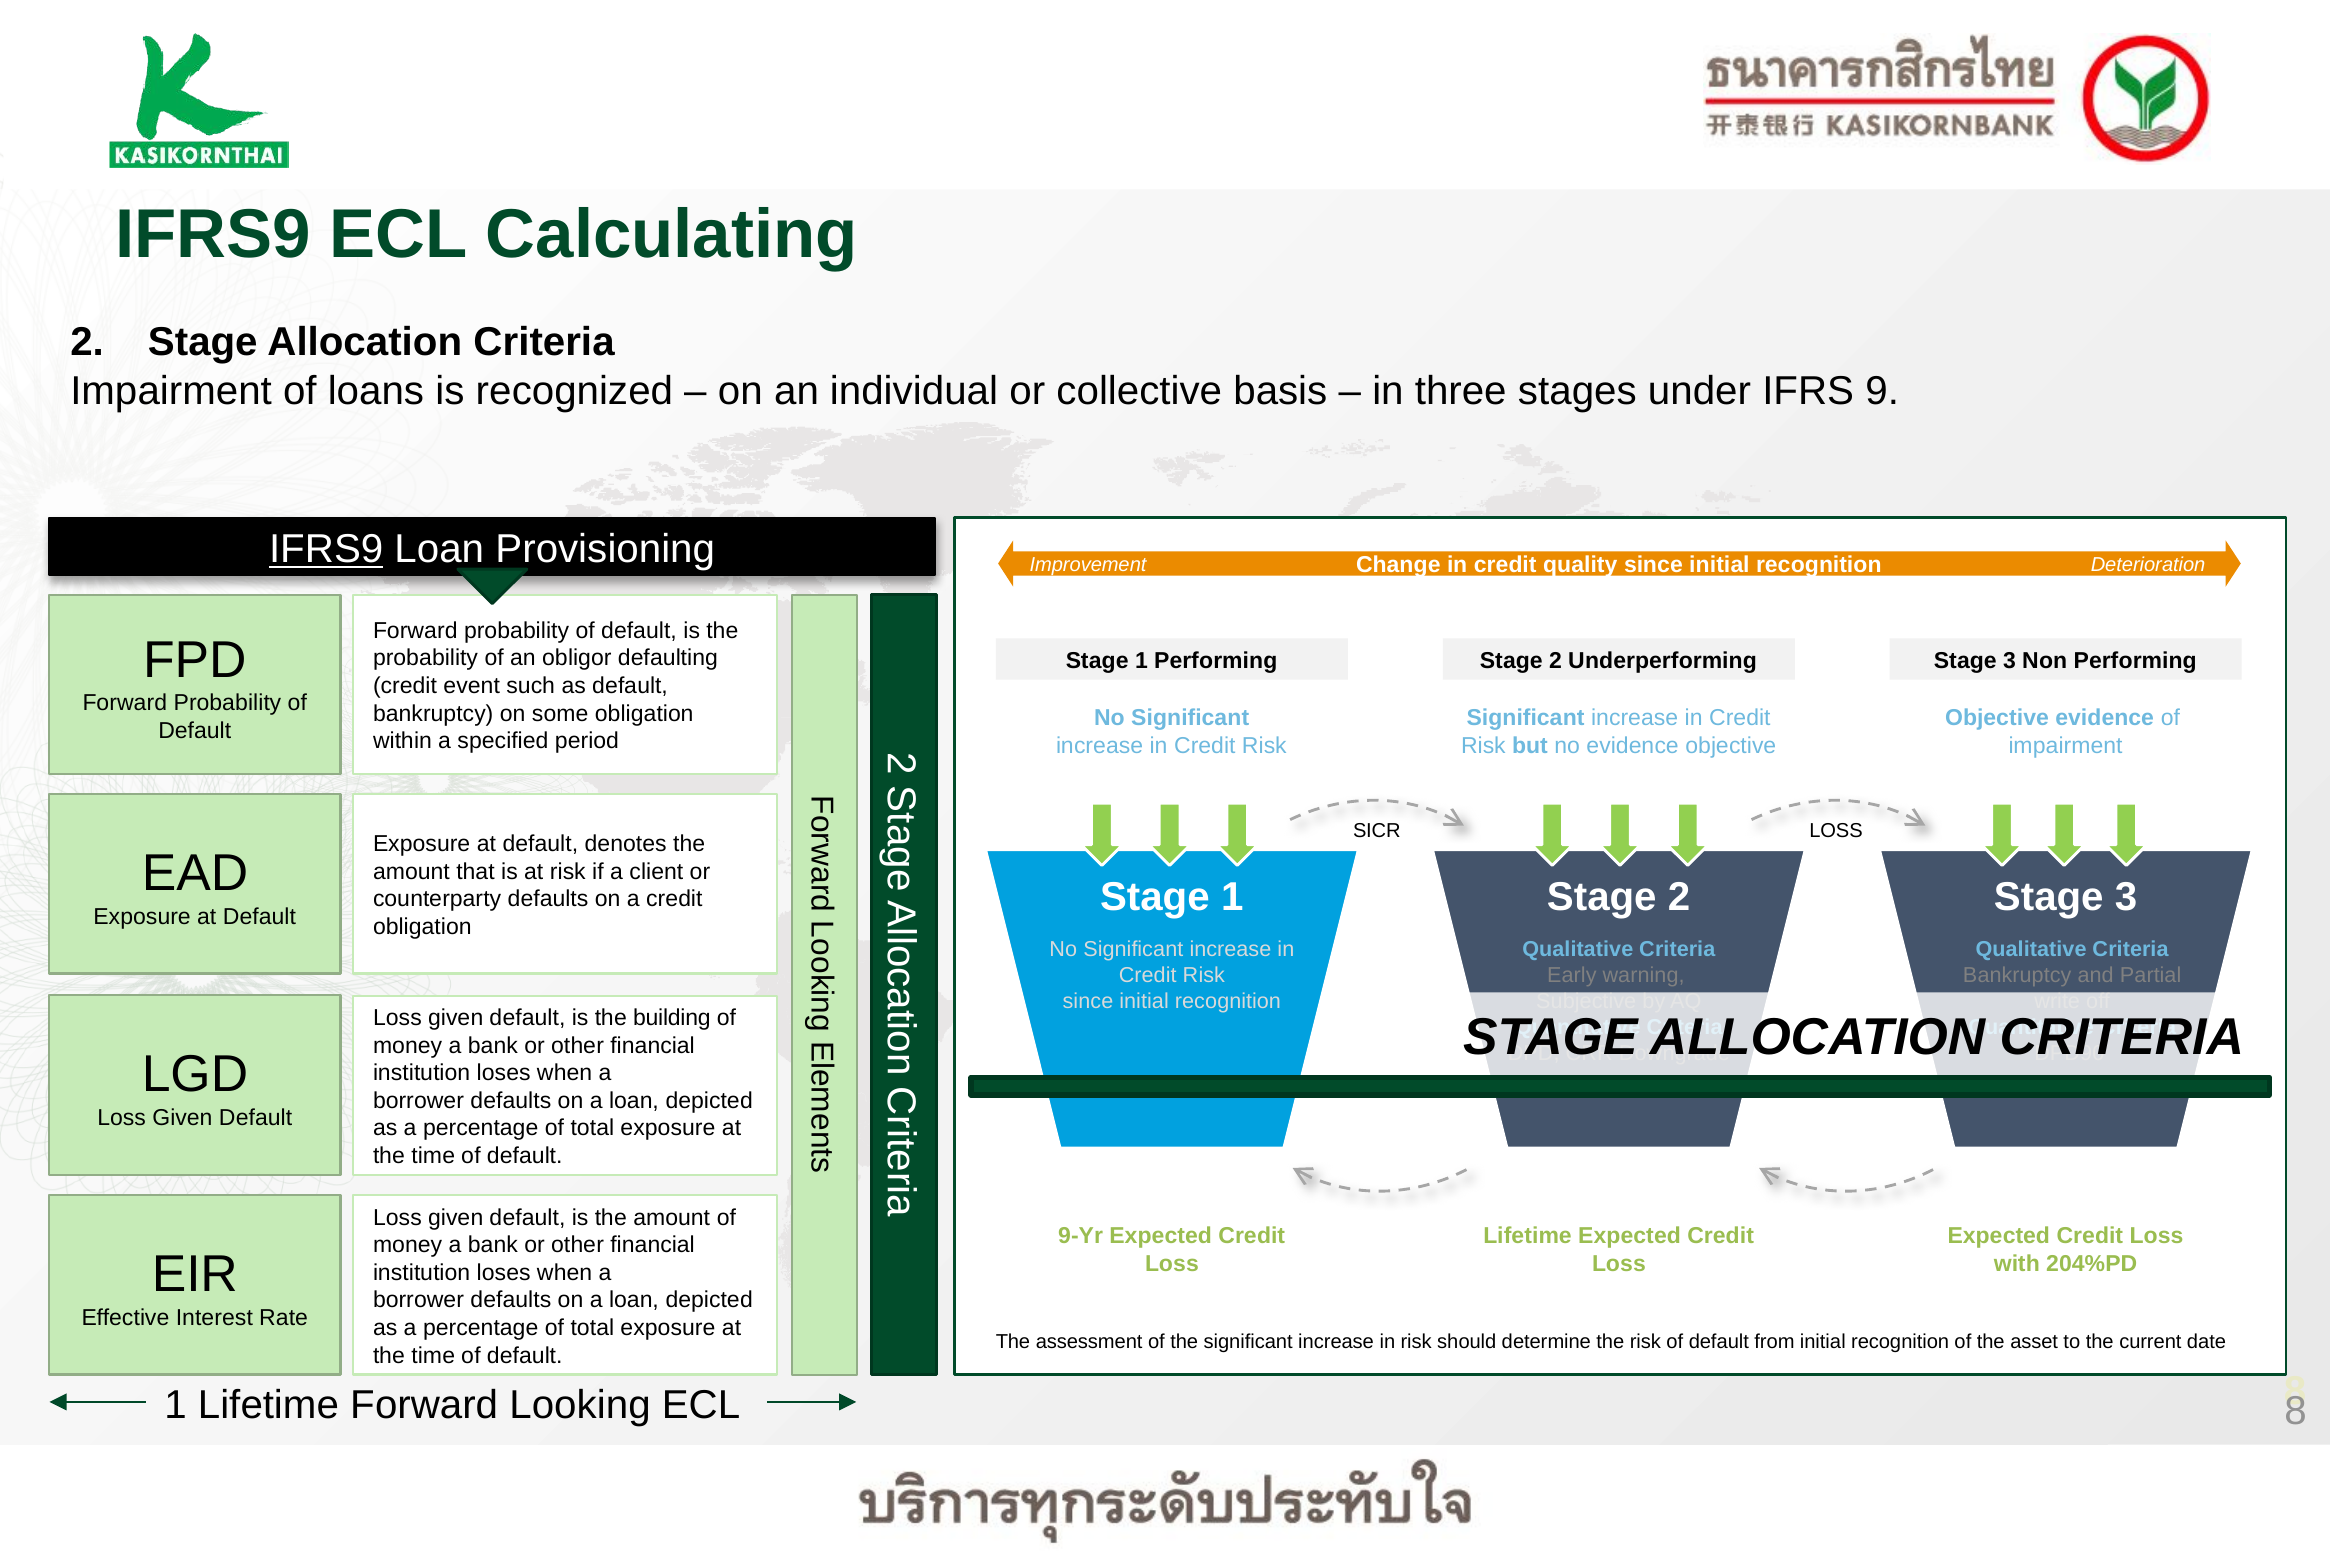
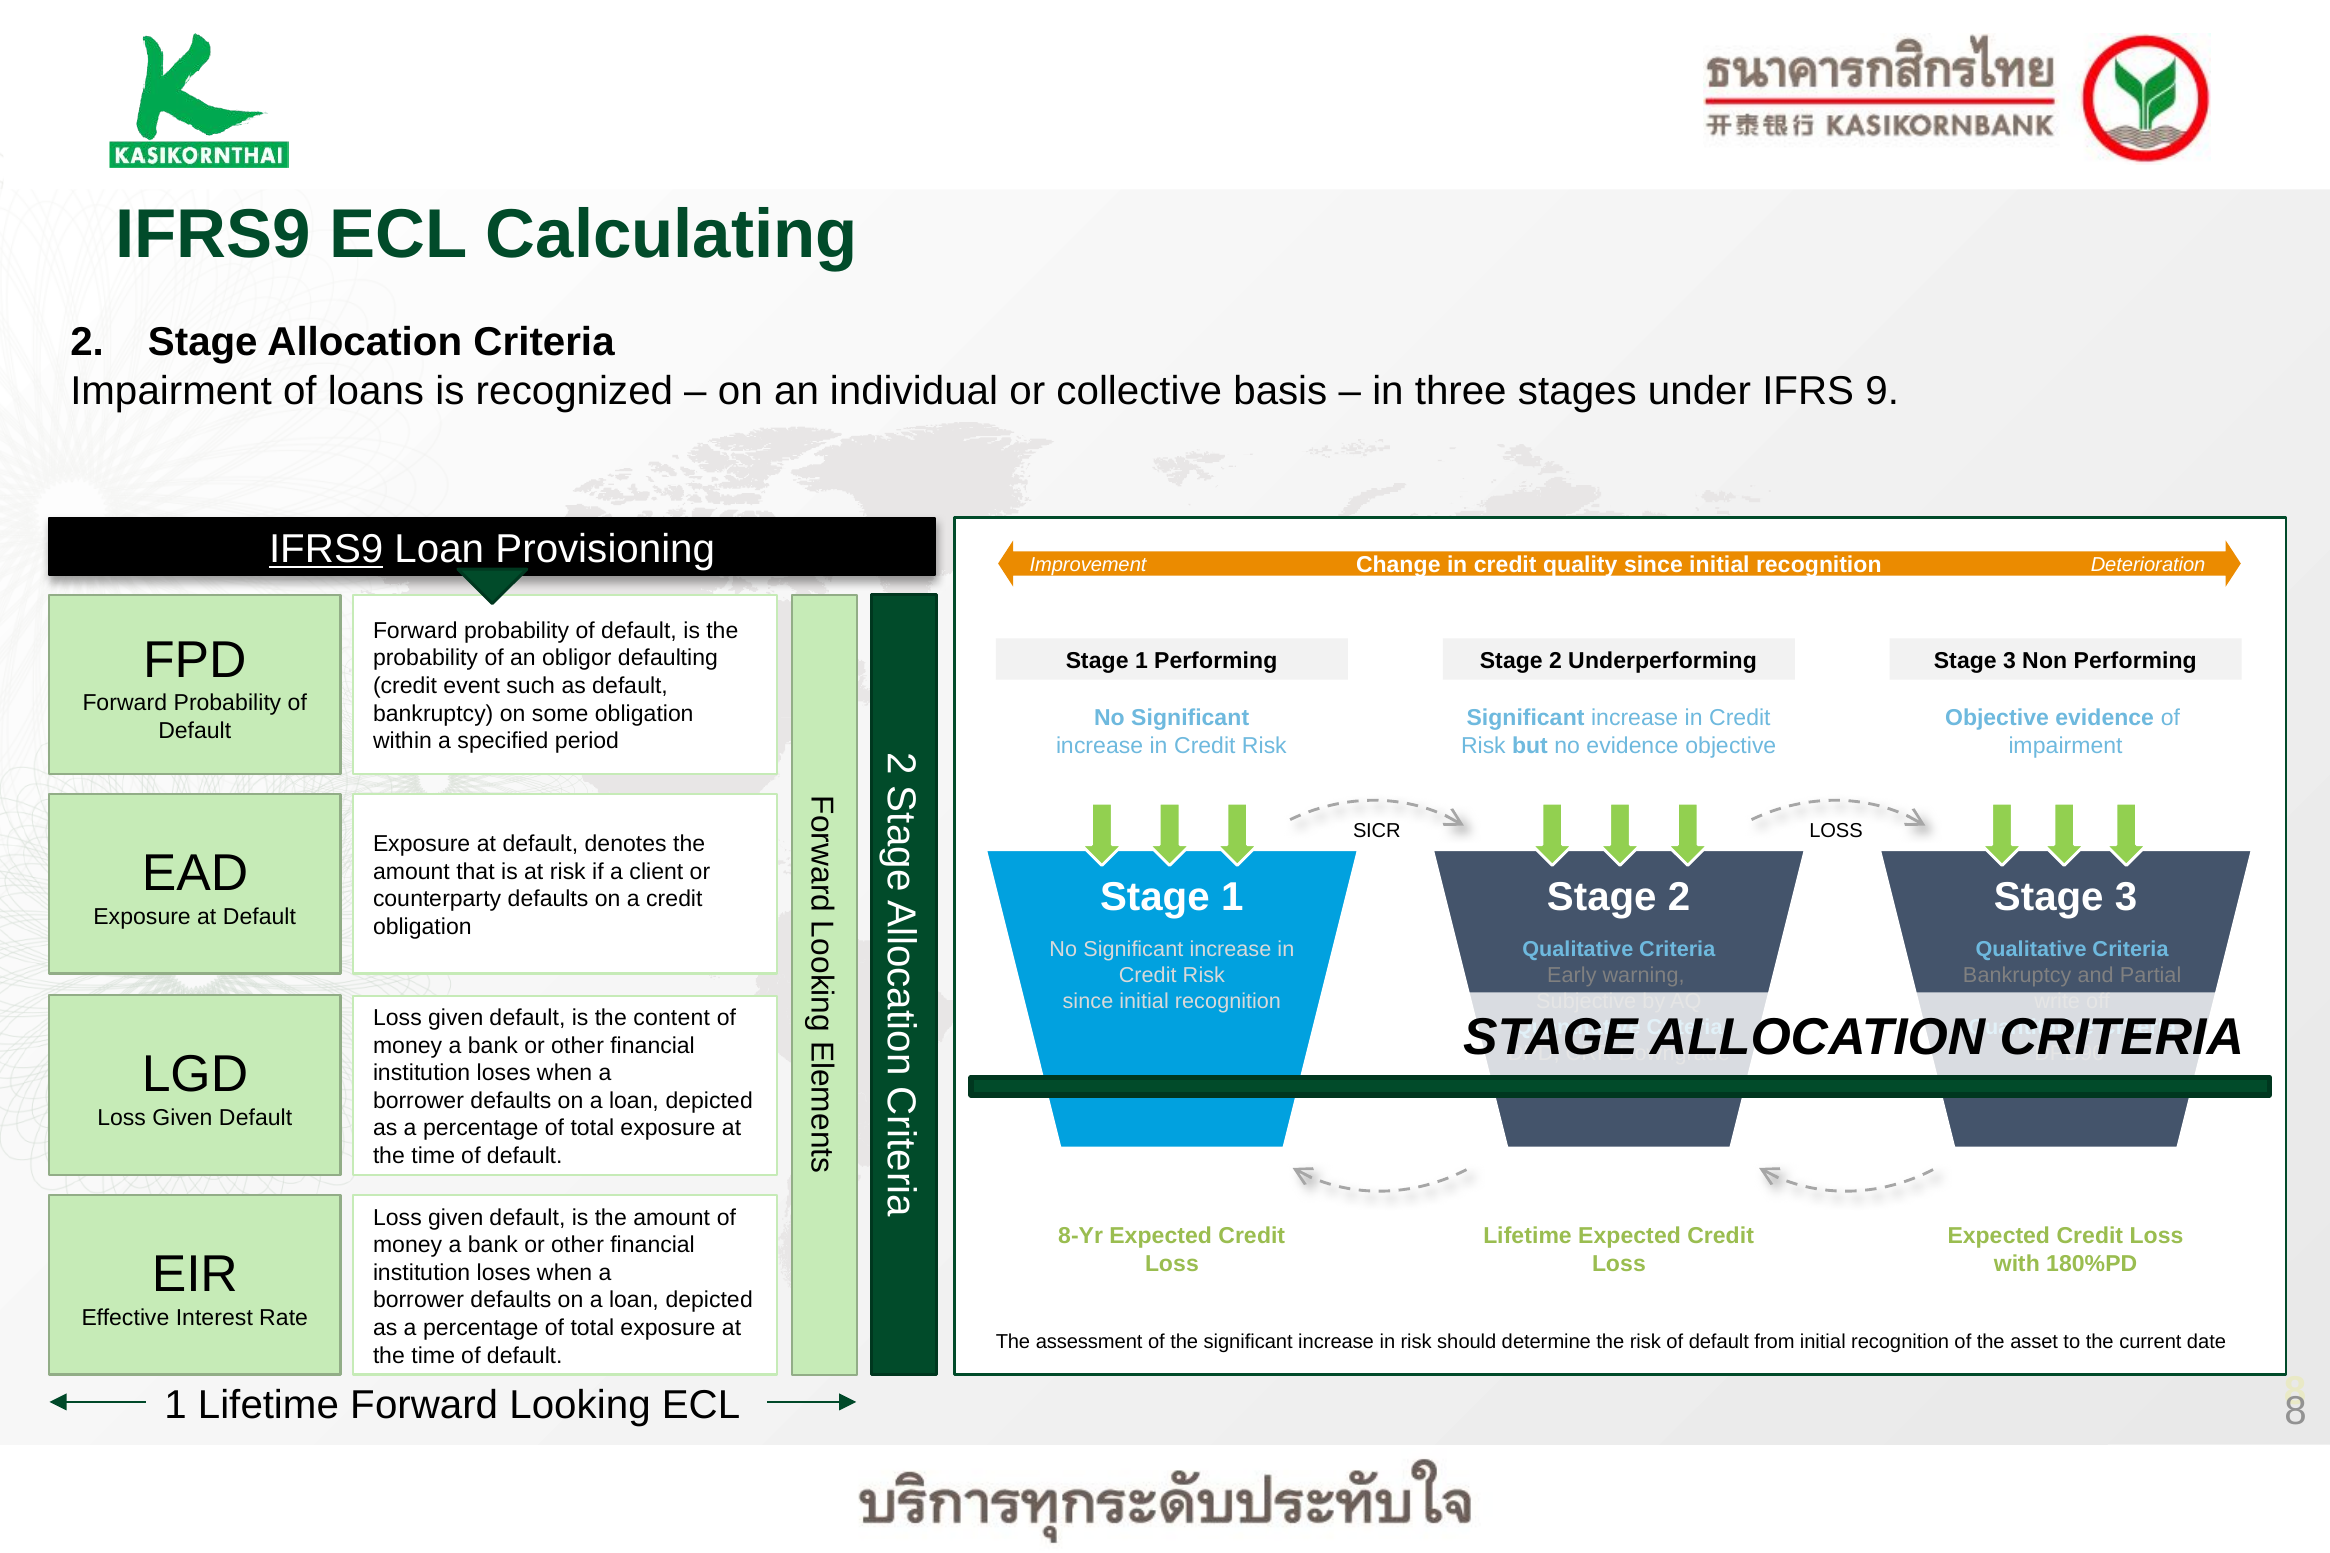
building: building -> content
9-Yr: 9-Yr -> 8-Yr
204%PD: 204%PD -> 180%PD
